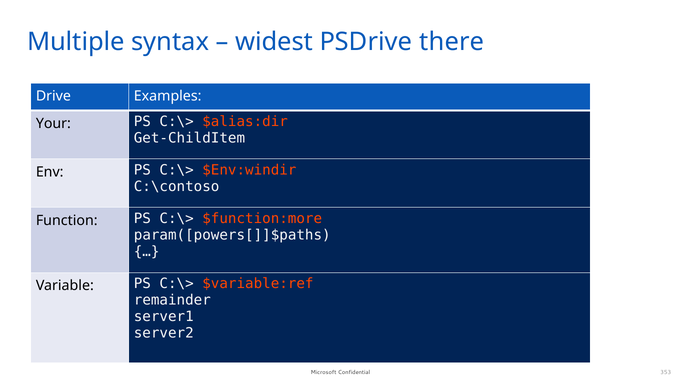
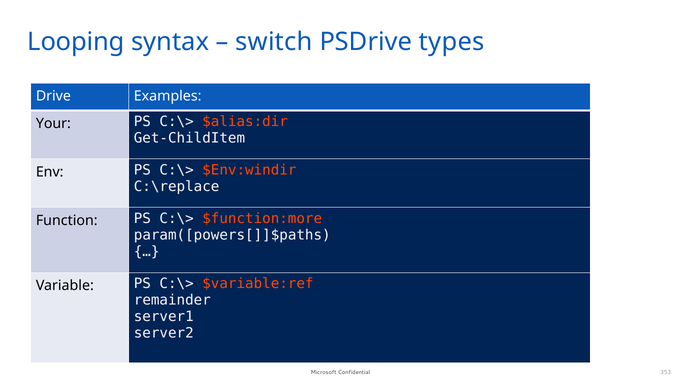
Multiple: Multiple -> Looping
widest: widest -> switch
there: there -> types
C:\contoso: C:\contoso -> C:\replace
